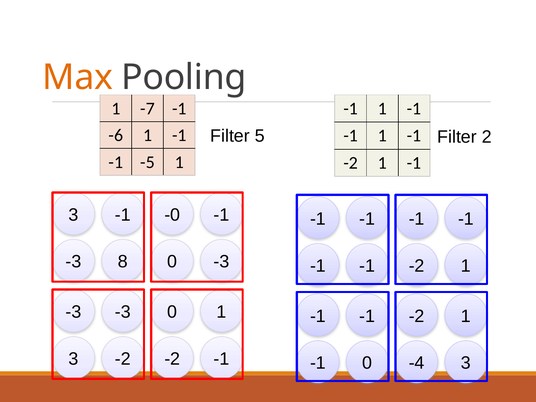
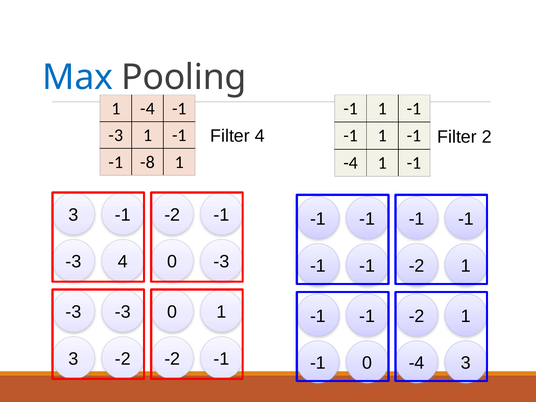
Max colour: orange -> blue
1 -7: -7 -> -4
Filter 5: 5 -> 4
-6 at (116, 135): -6 -> -3
-5: -5 -> -8
-2 at (351, 163): -2 -> -4
3 -1 -0: -0 -> -2
-3 8: 8 -> 4
